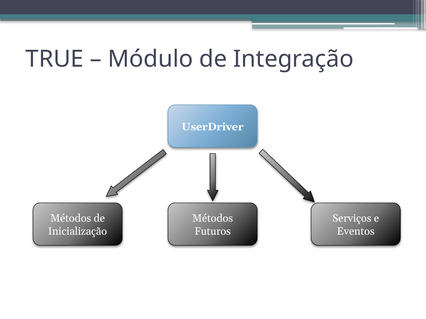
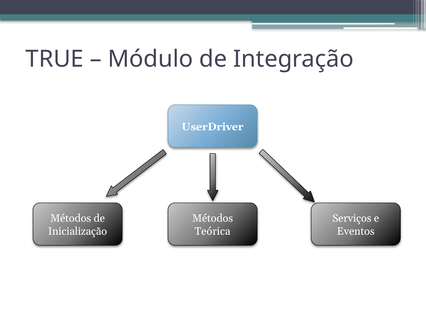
Futuros: Futuros -> Teórica
